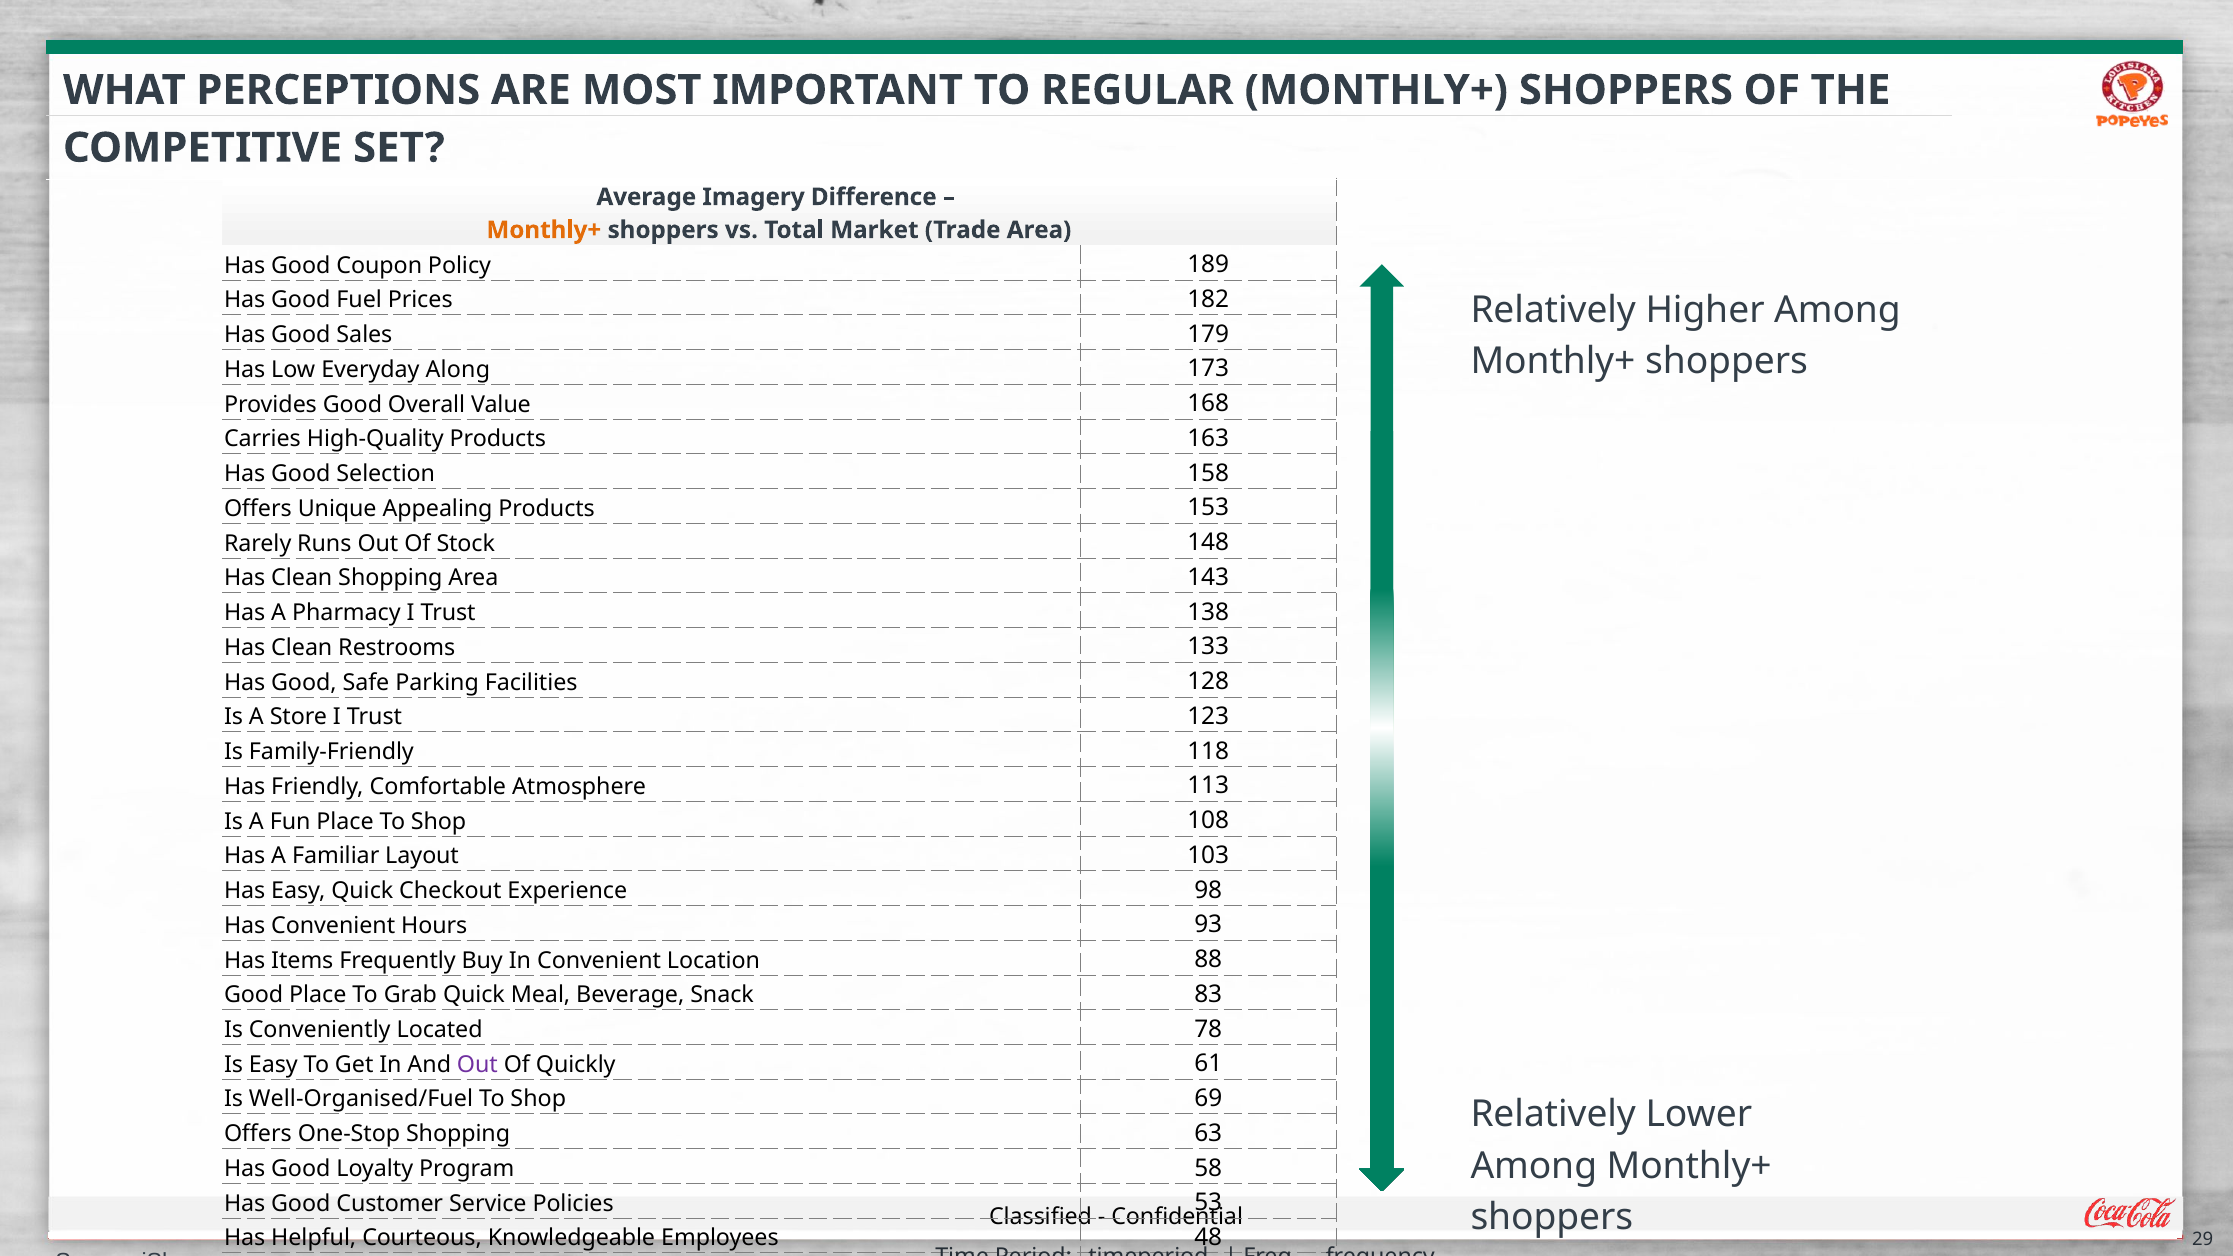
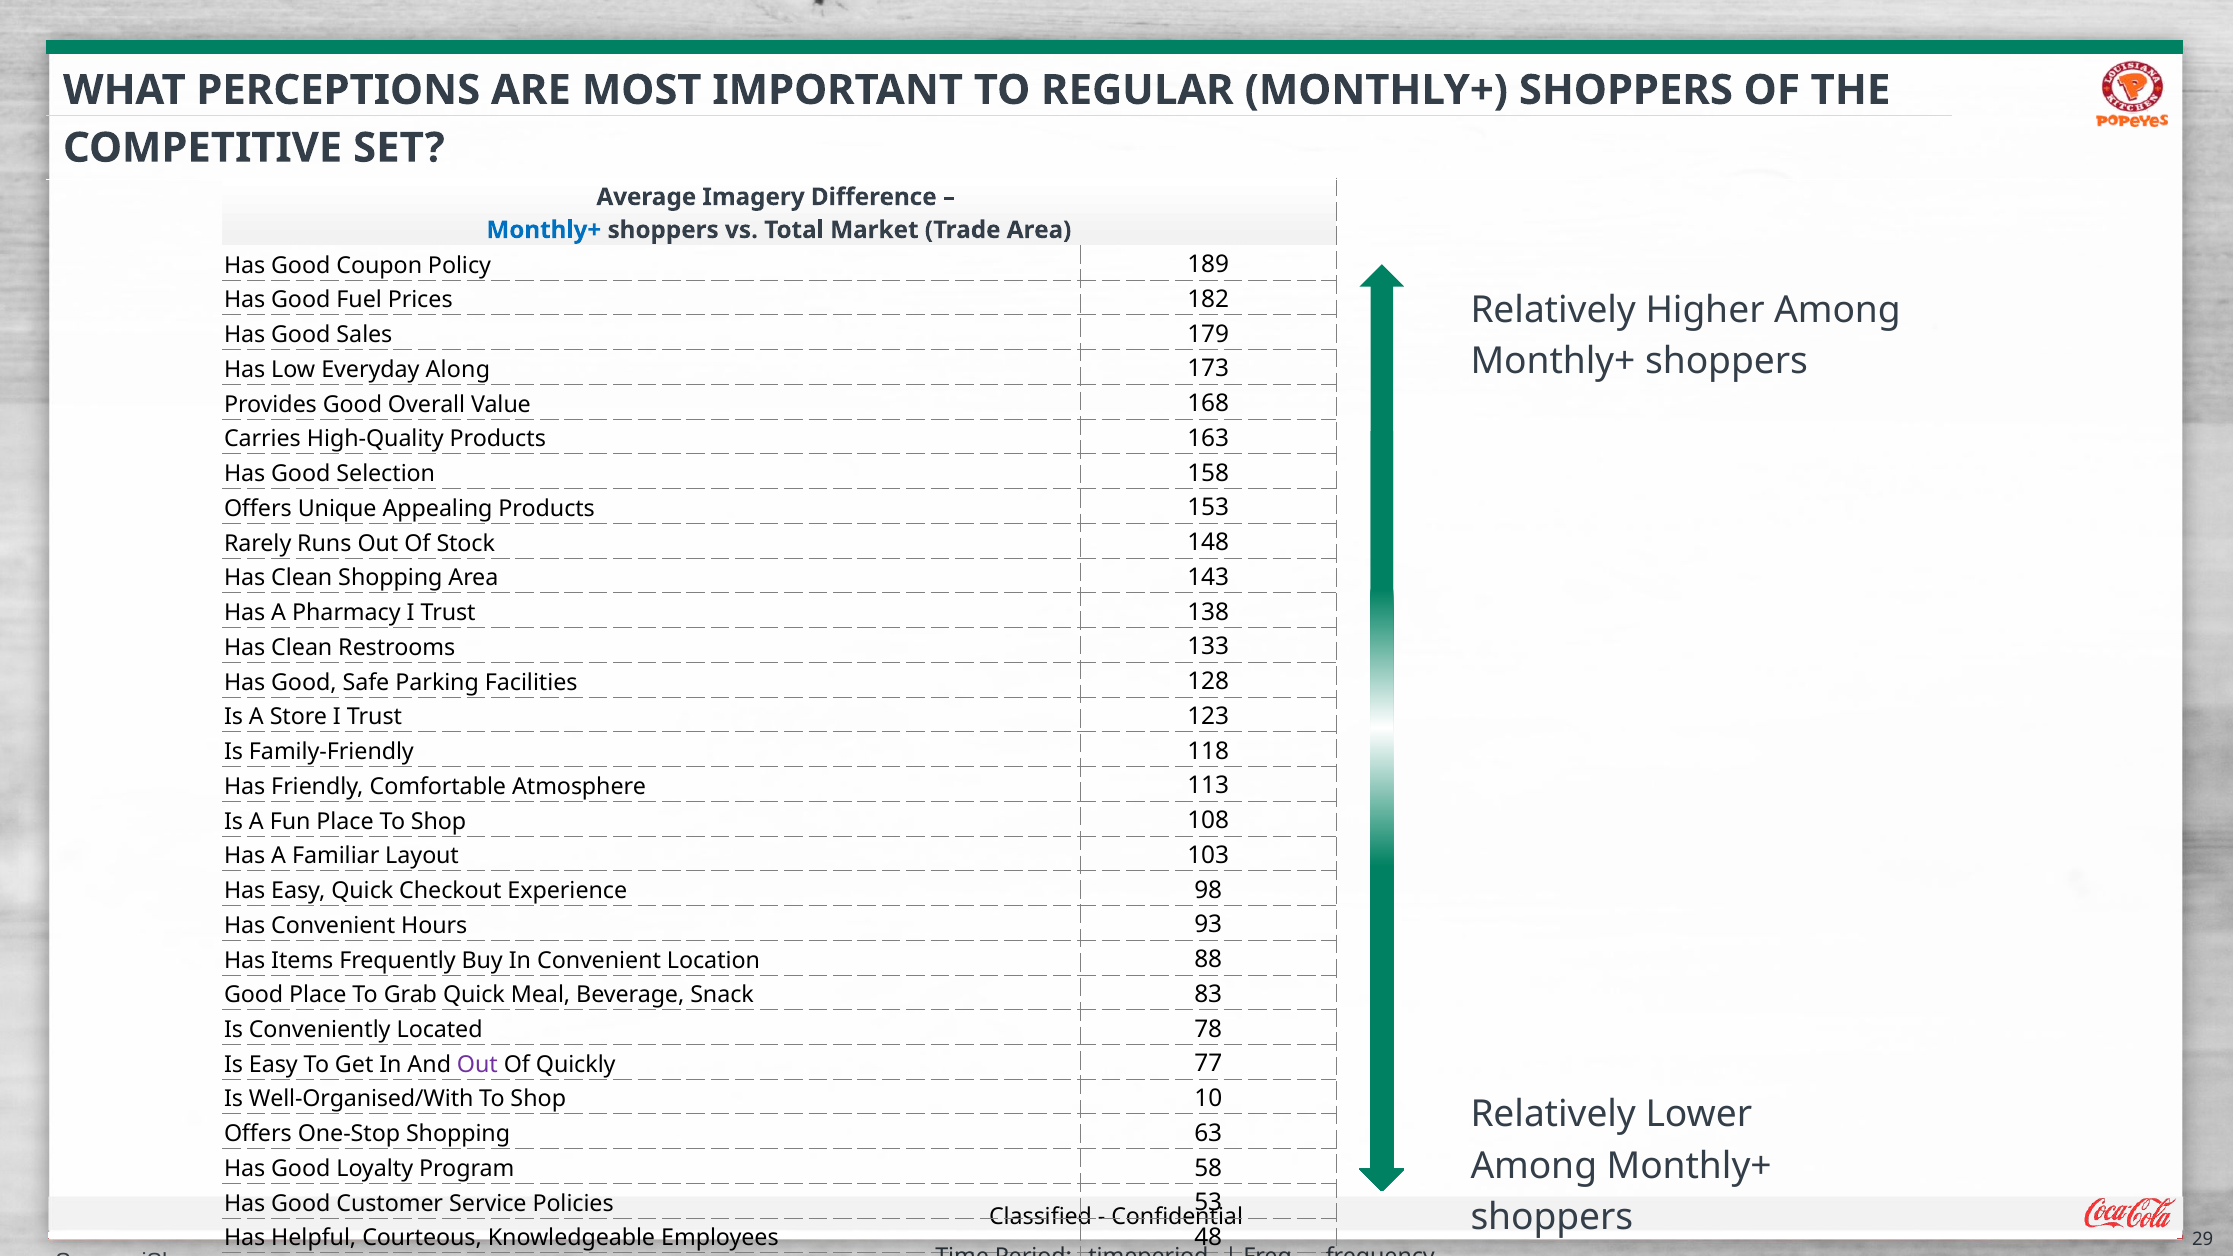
Monthly+ at (544, 230) colour: orange -> blue
61: 61 -> 77
Well-Organised/Fuel: Well-Organised/Fuel -> Well-Organised/With
69: 69 -> 10
